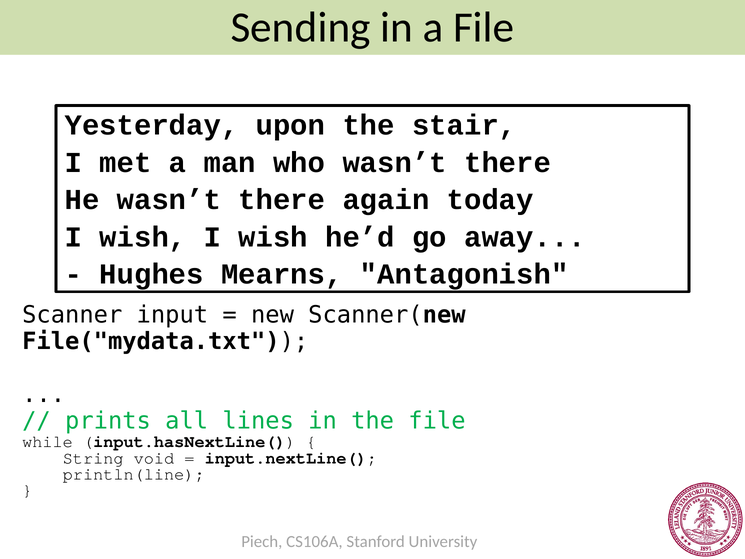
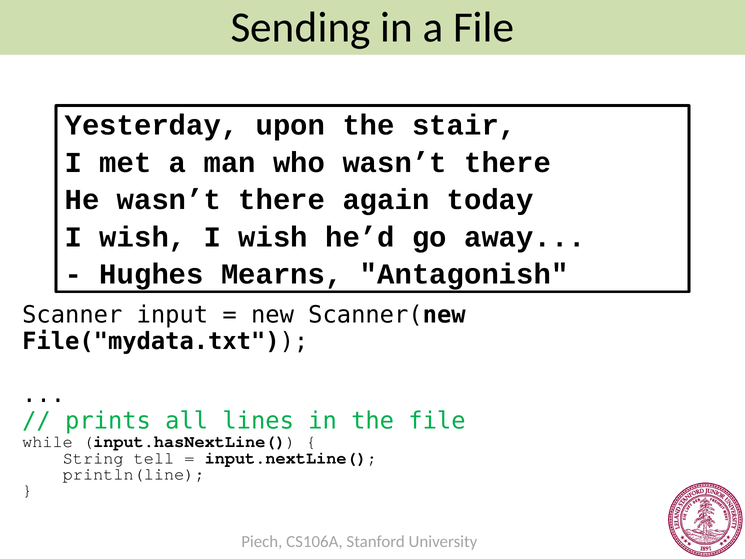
void: void -> tell
